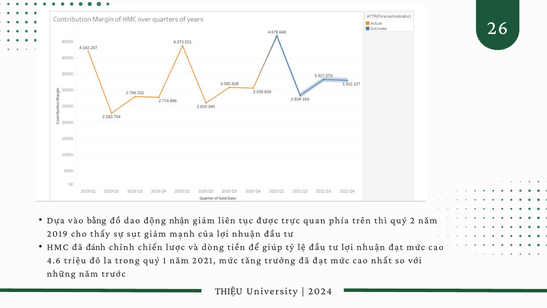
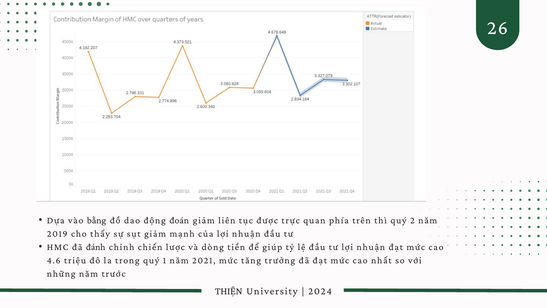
nhận: nhận -> đoán
THIỆU: THIỆU -> THIỆN
